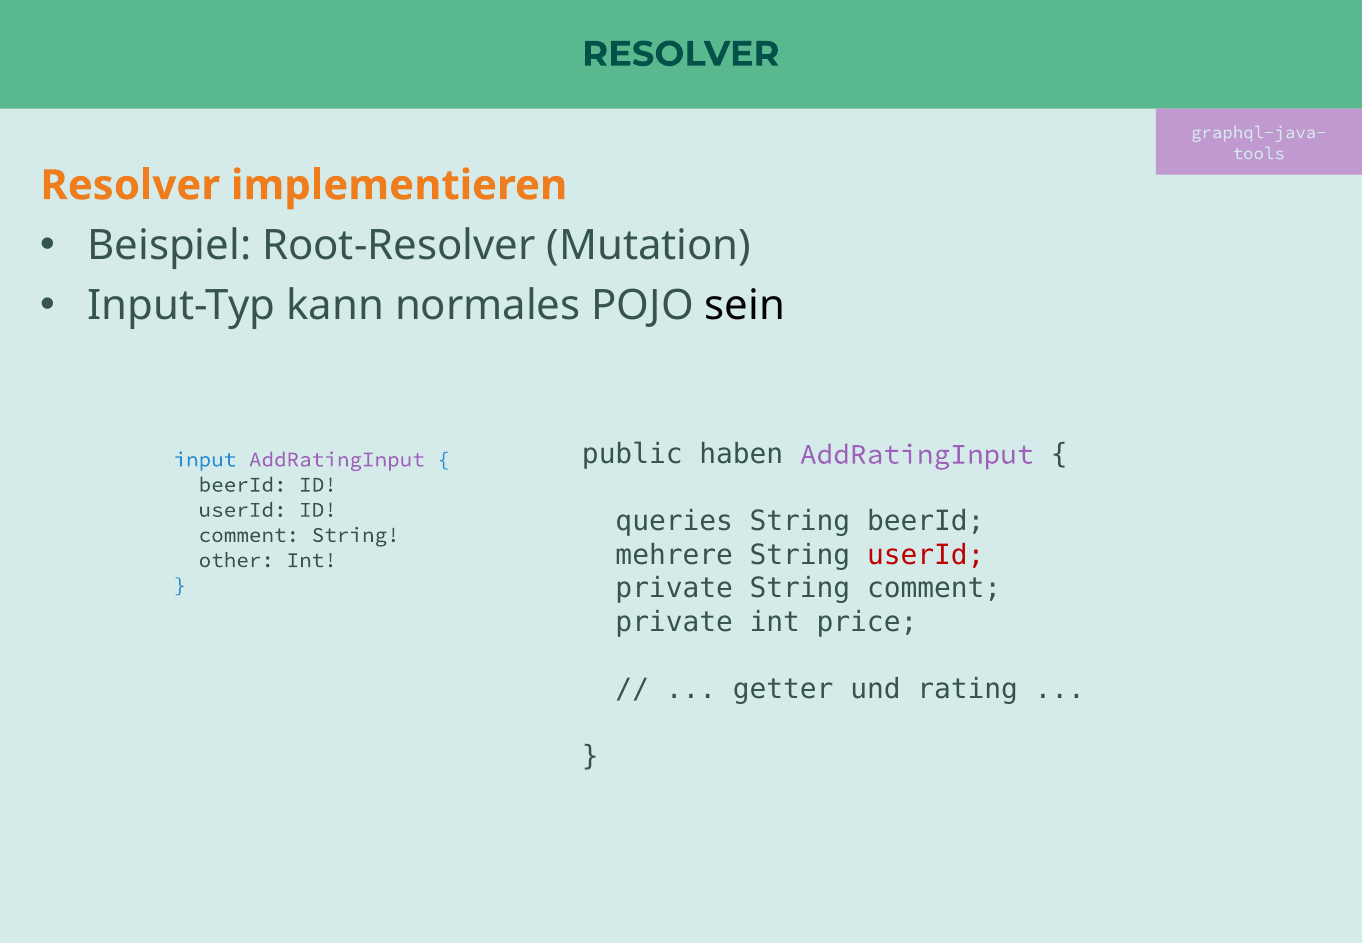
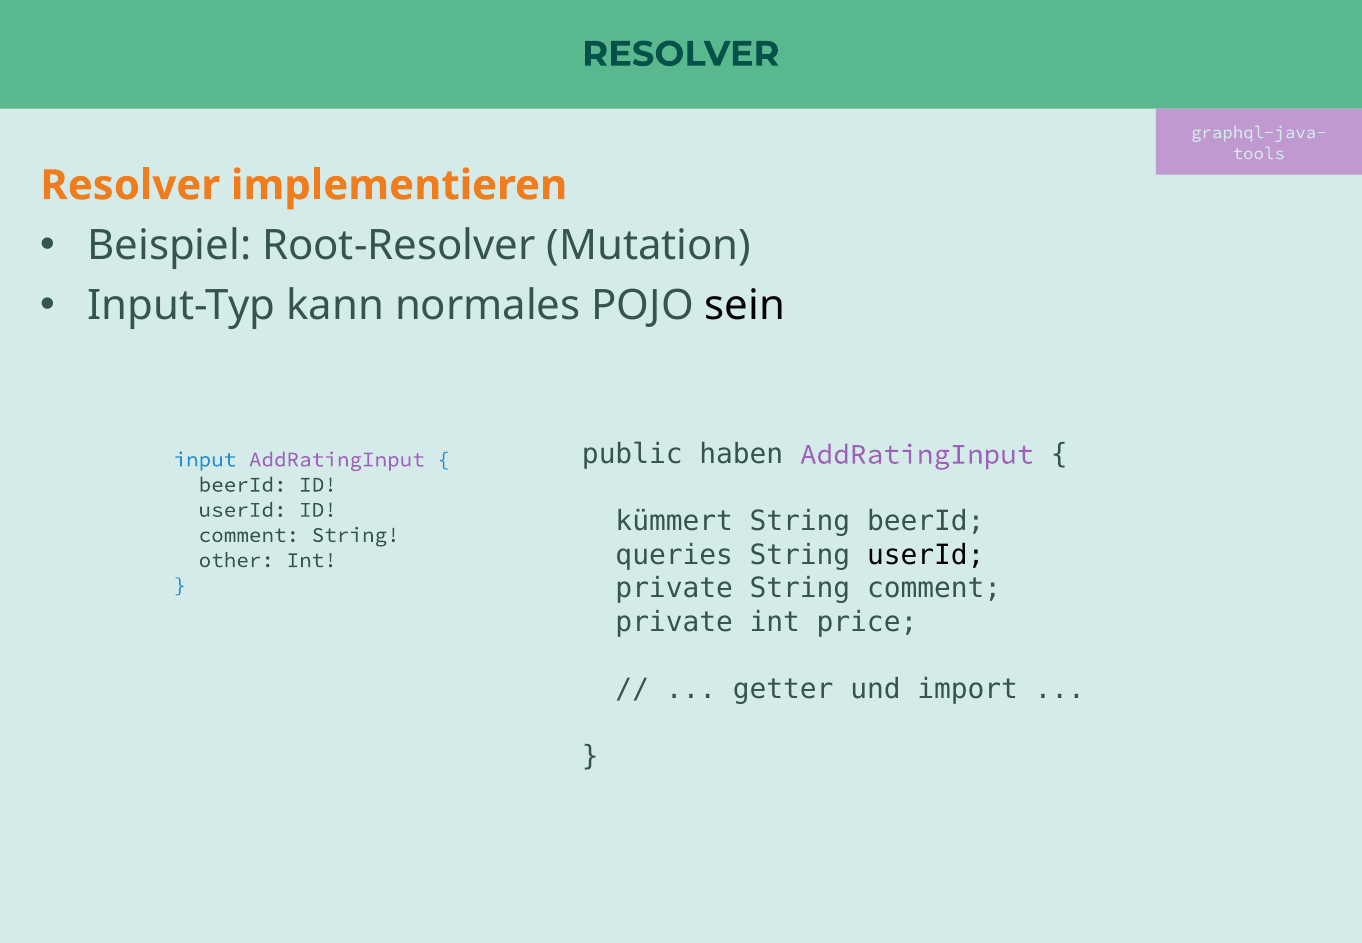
queries: queries -> kümmert
mehrere: mehrere -> queries
userId at (926, 555) colour: red -> black
rating: rating -> import
